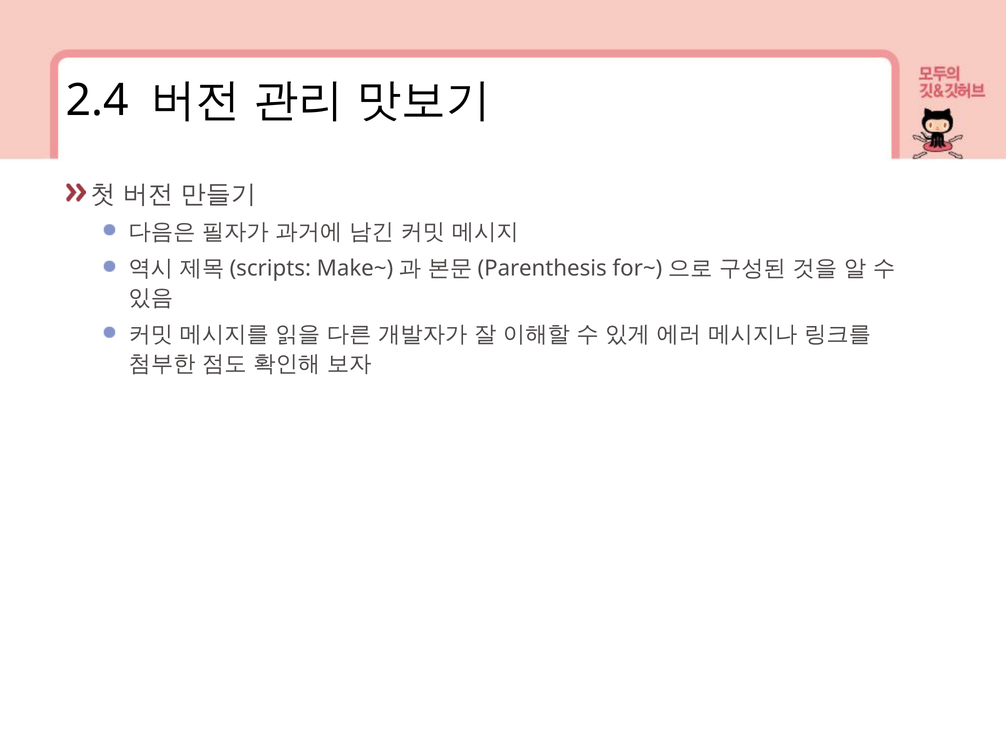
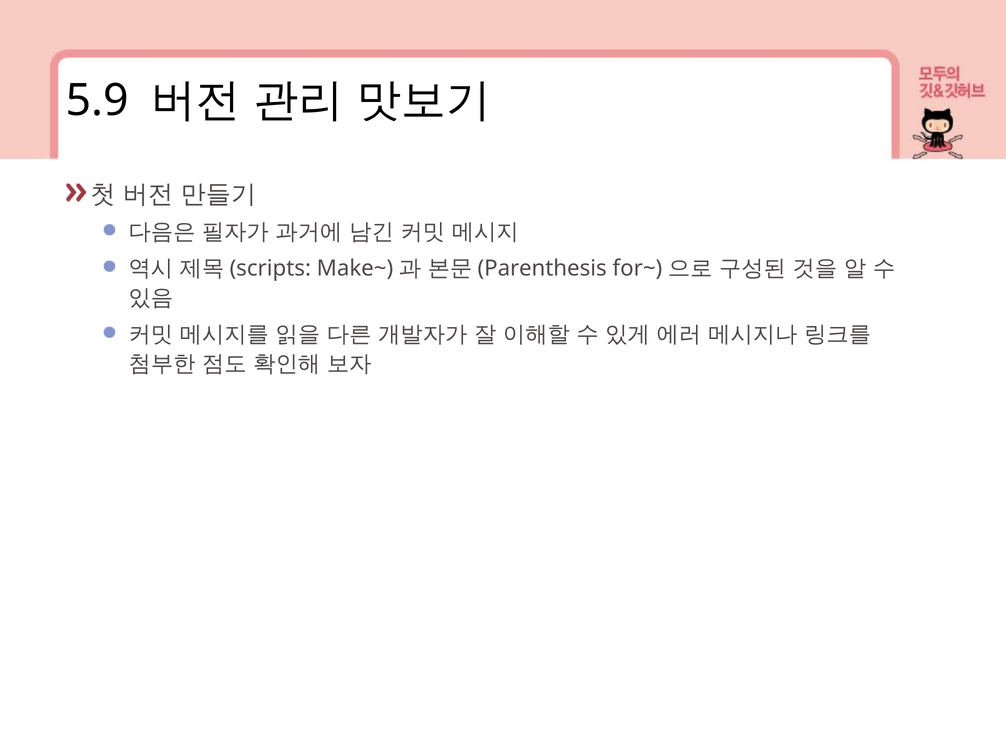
2.4: 2.4 -> 5.9
